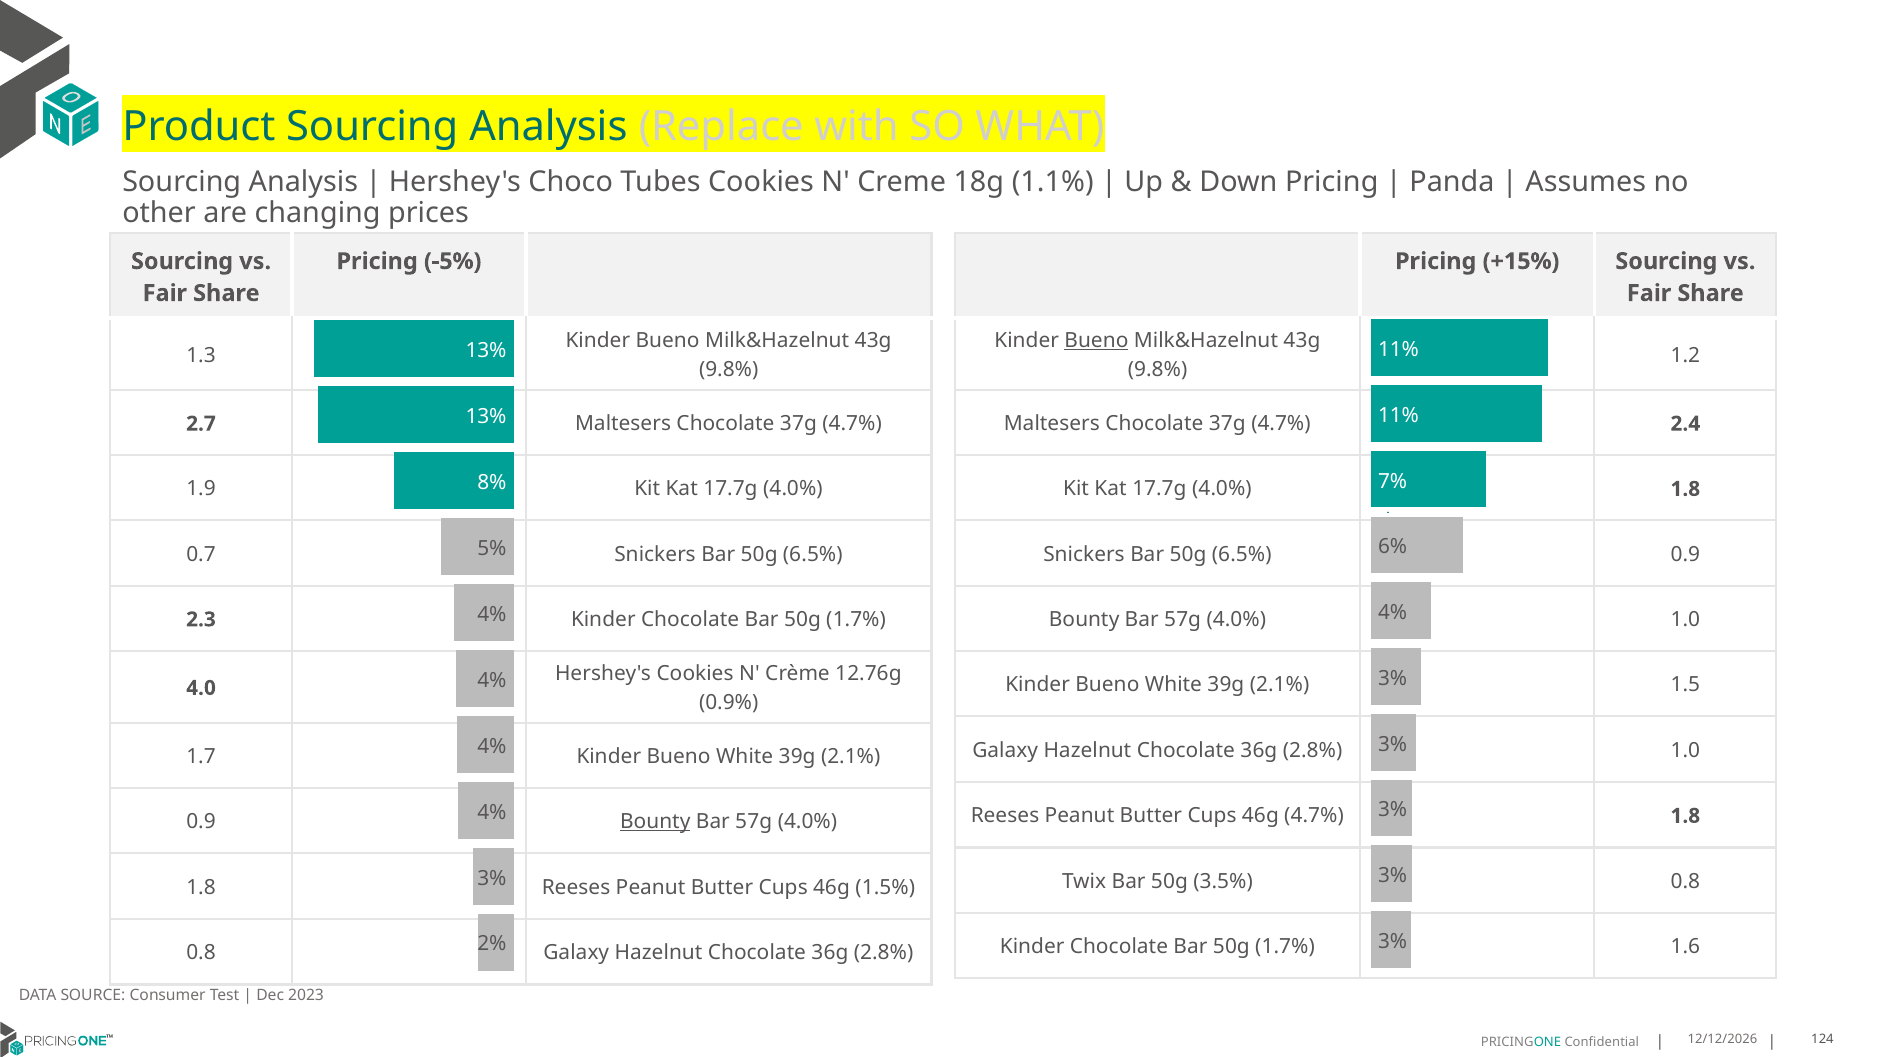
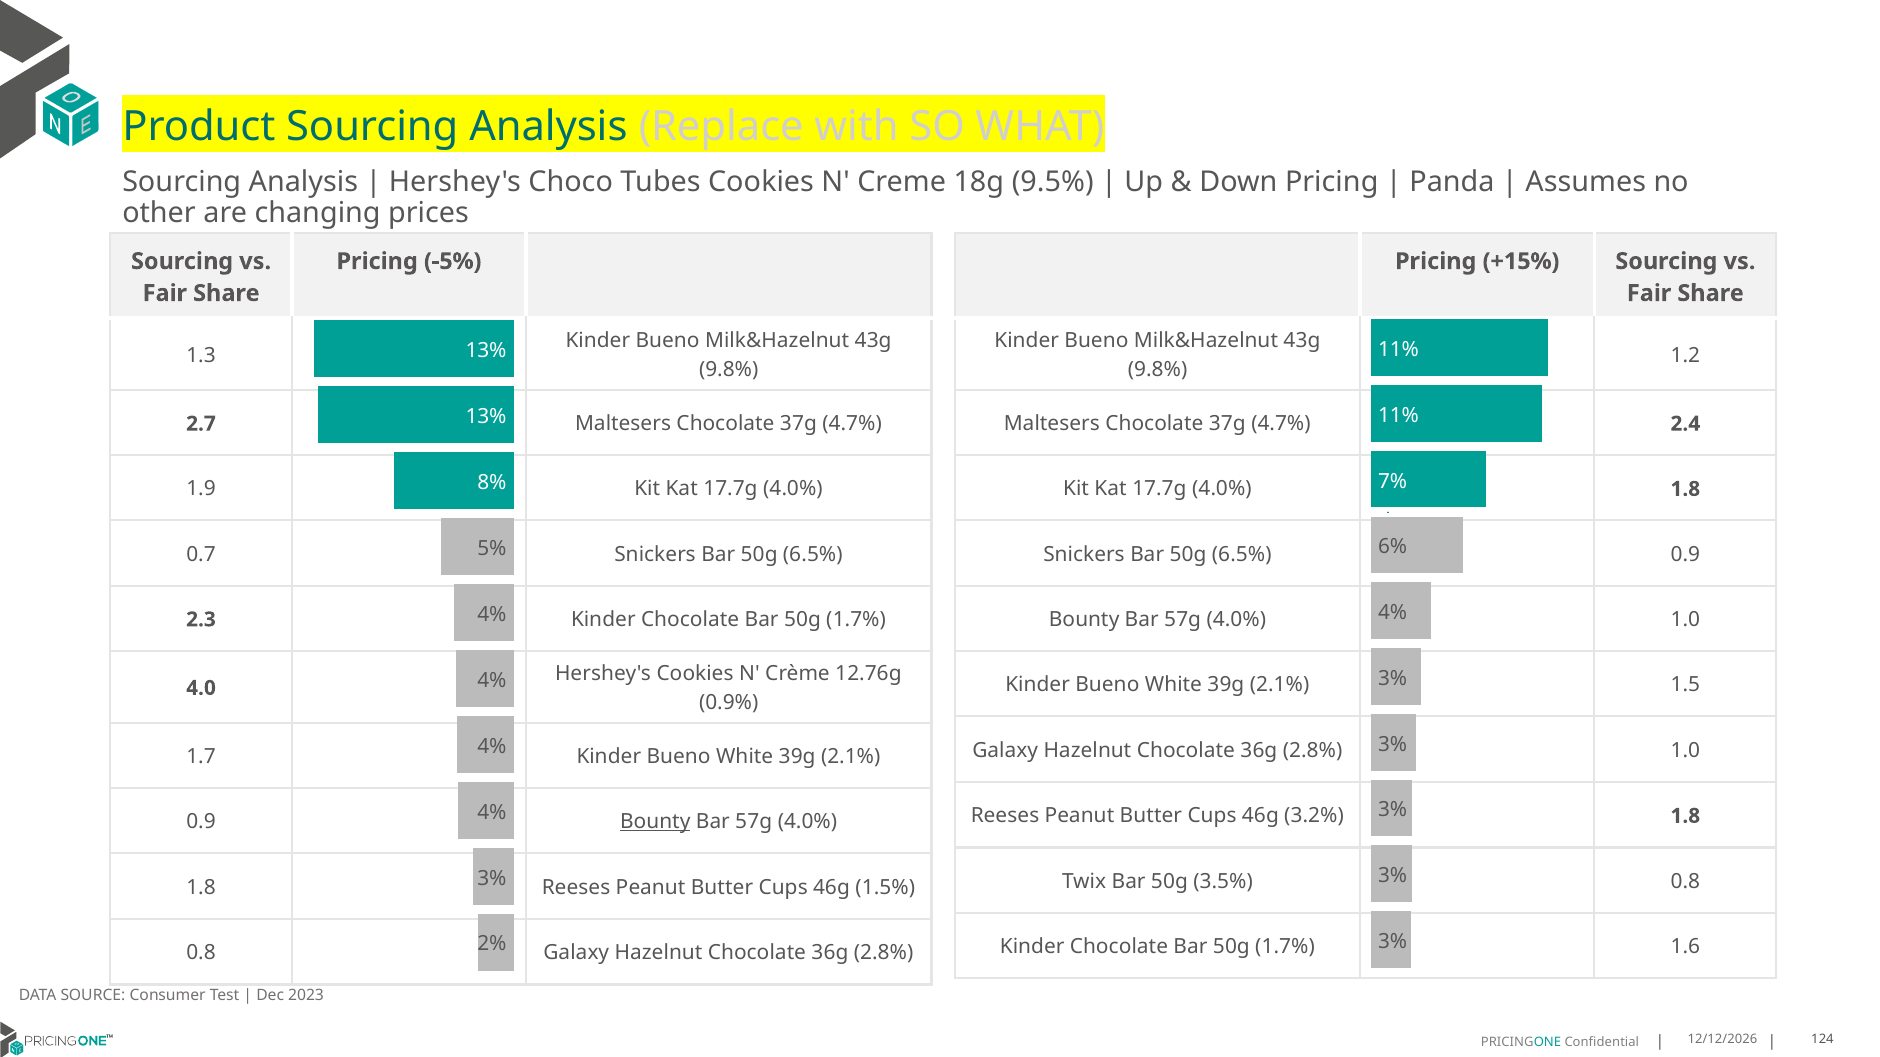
1.1%: 1.1% -> 9.5%
Bueno at (1096, 341) underline: present -> none
46g 4.7%: 4.7% -> 3.2%
